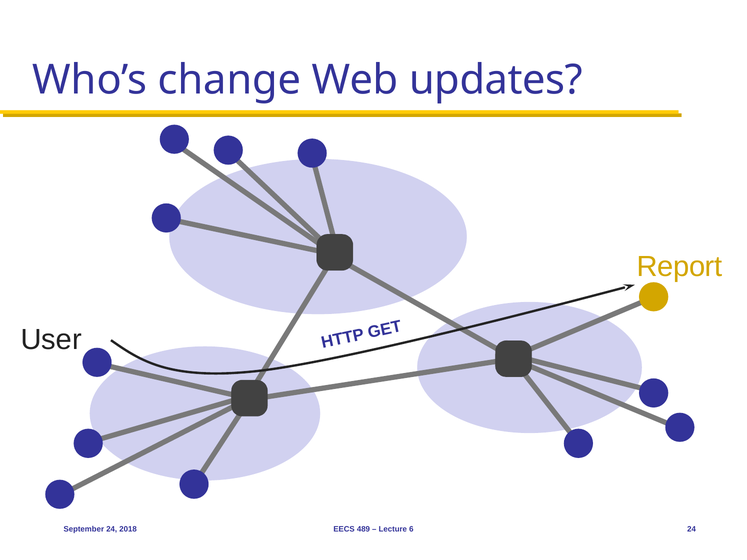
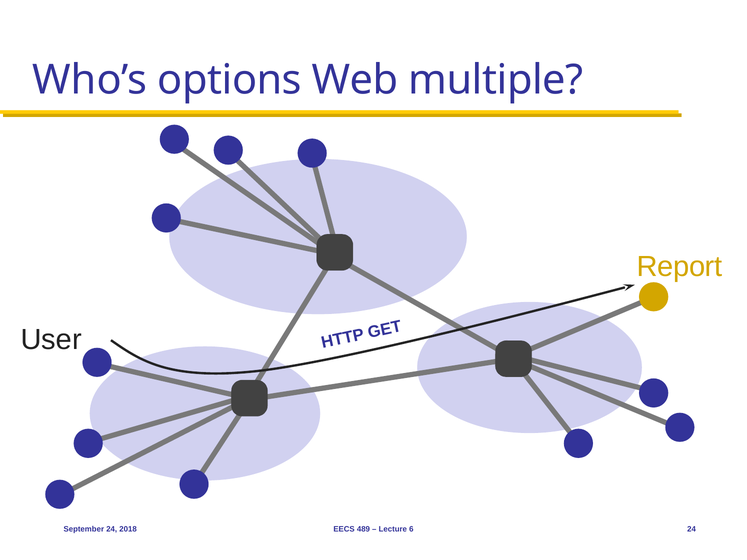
change: change -> options
updates: updates -> multiple
